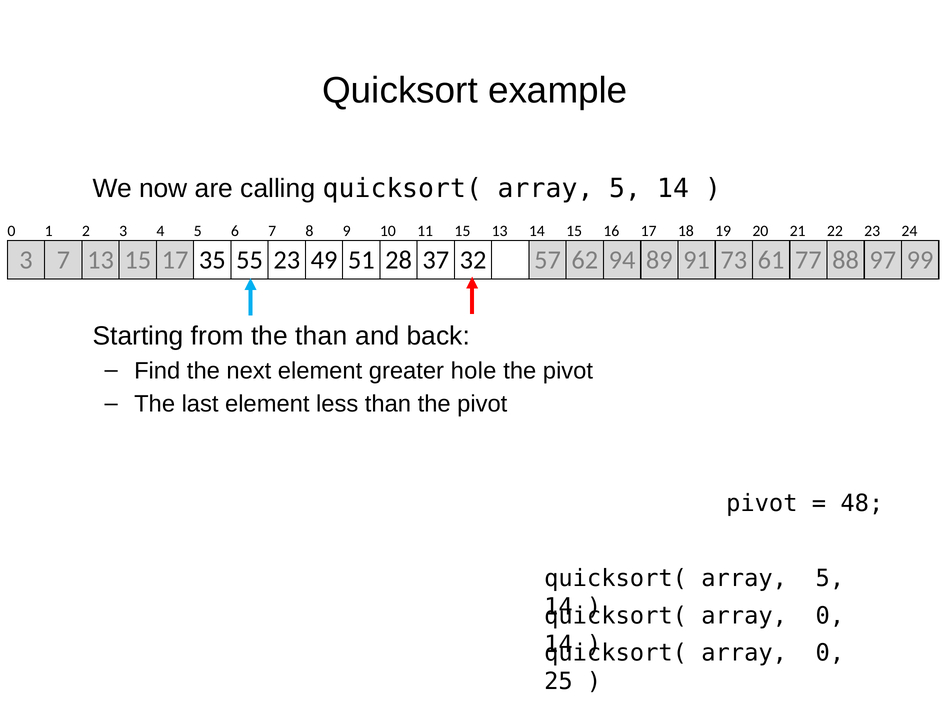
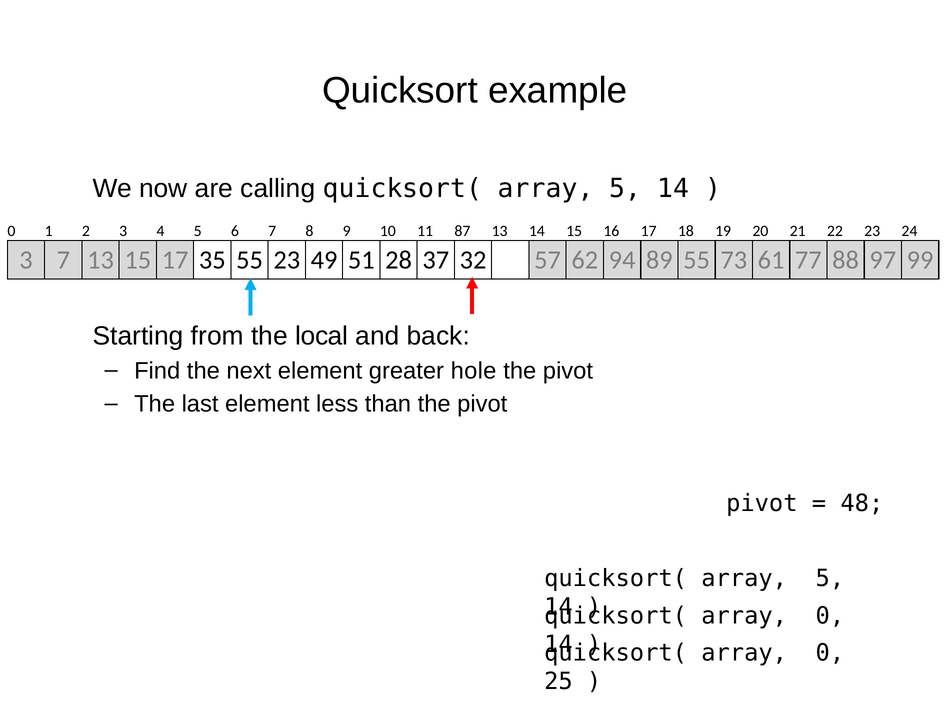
11 15: 15 -> 87
89 91: 91 -> 55
the than: than -> local
